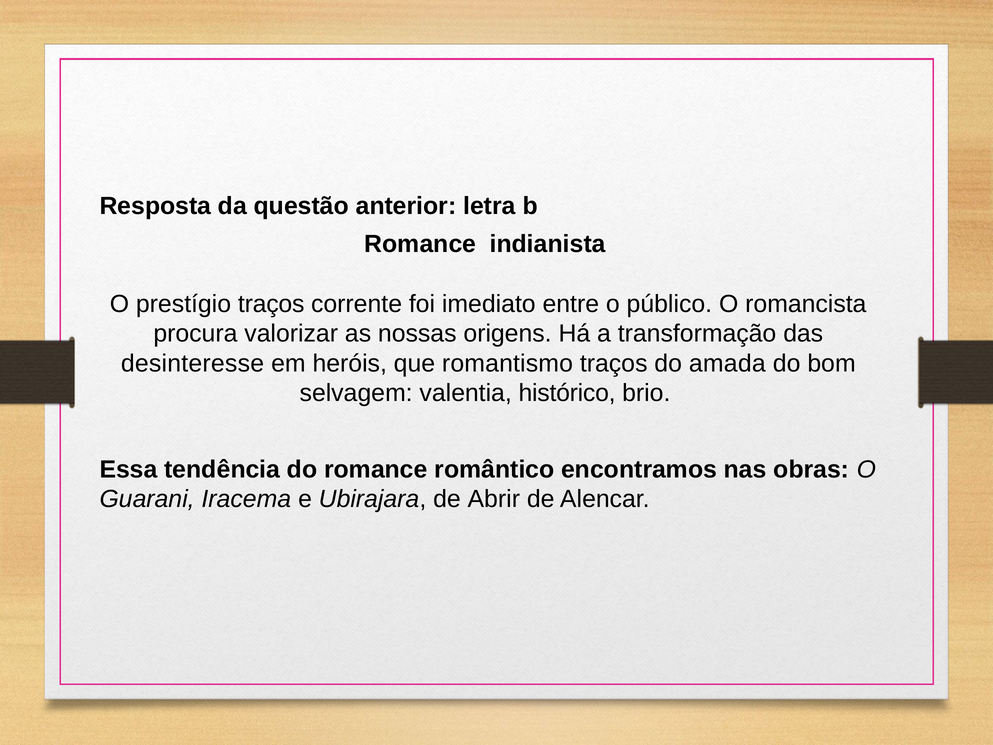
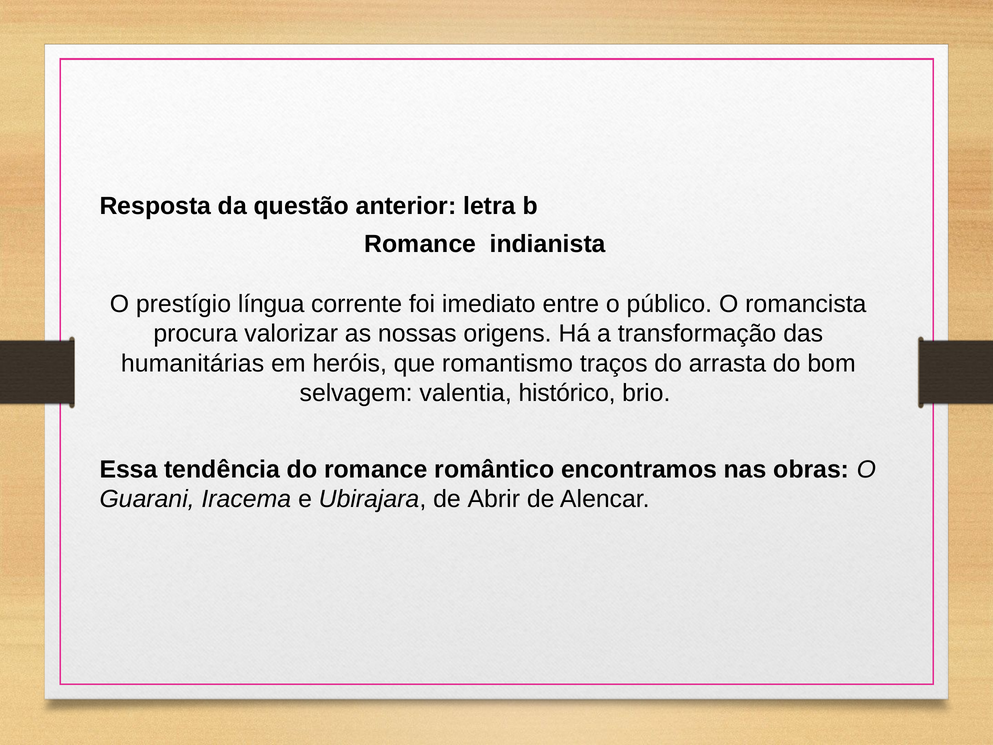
prestígio traços: traços -> língua
desinteresse: desinteresse -> humanitárias
amada: amada -> arrasta
